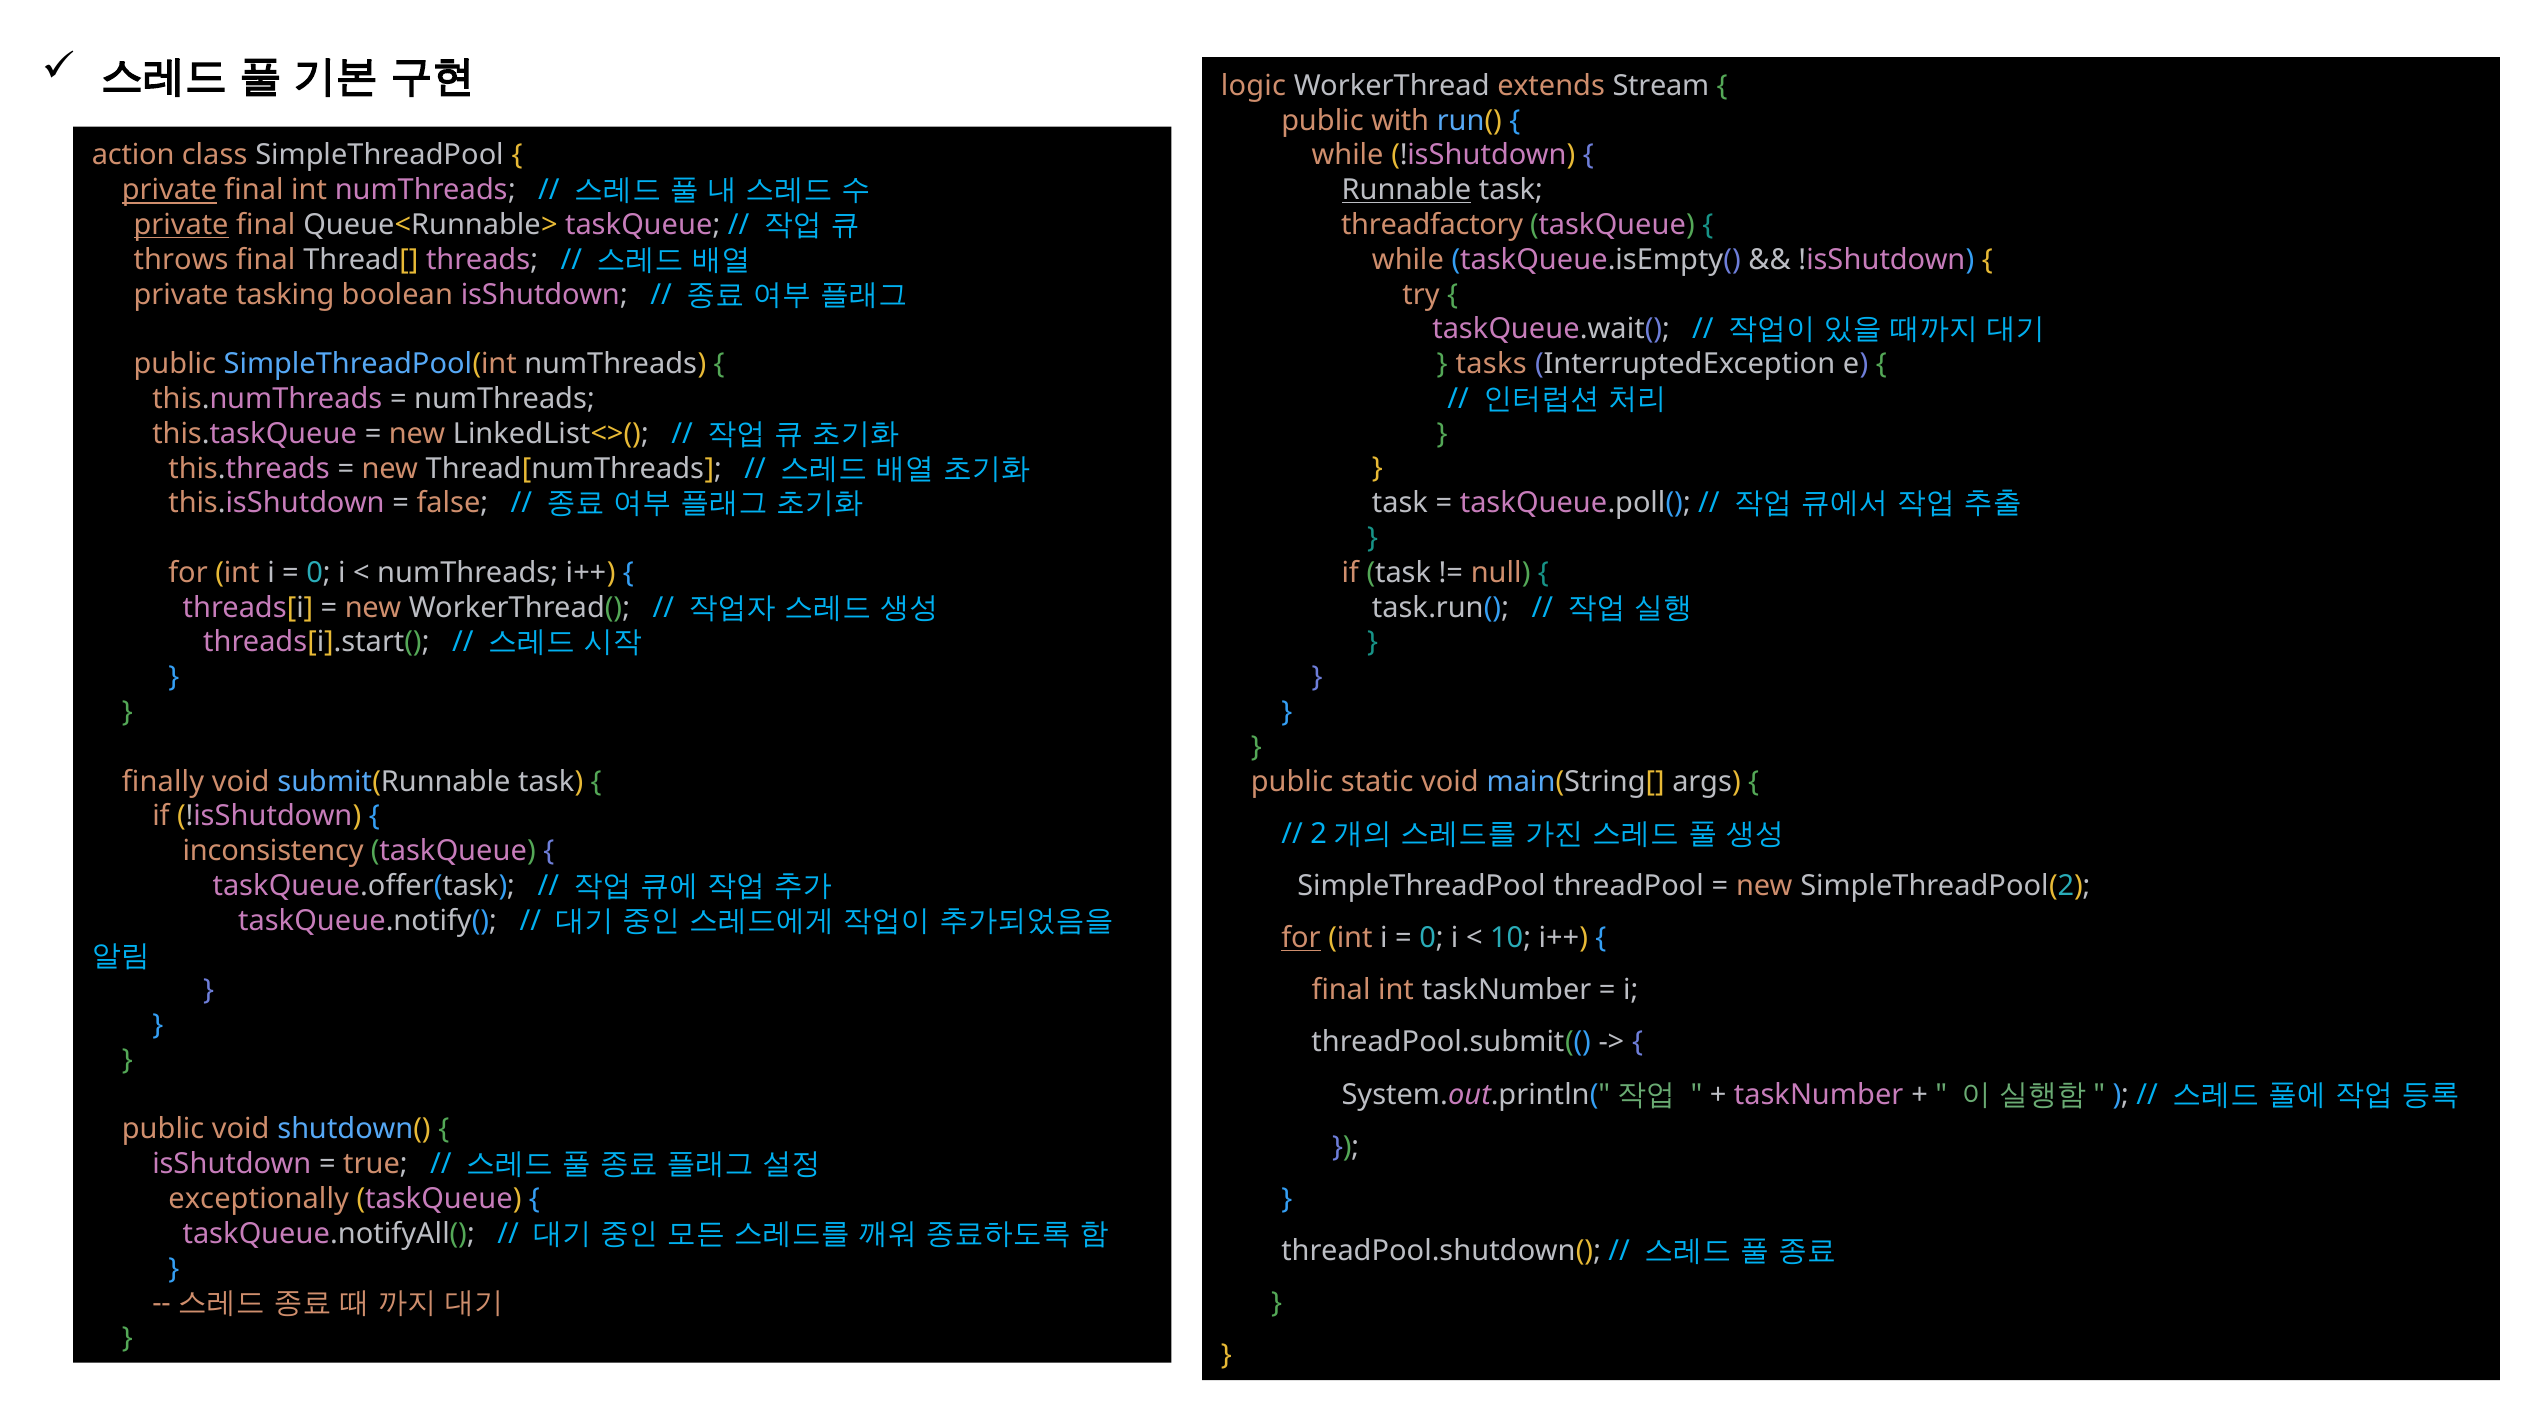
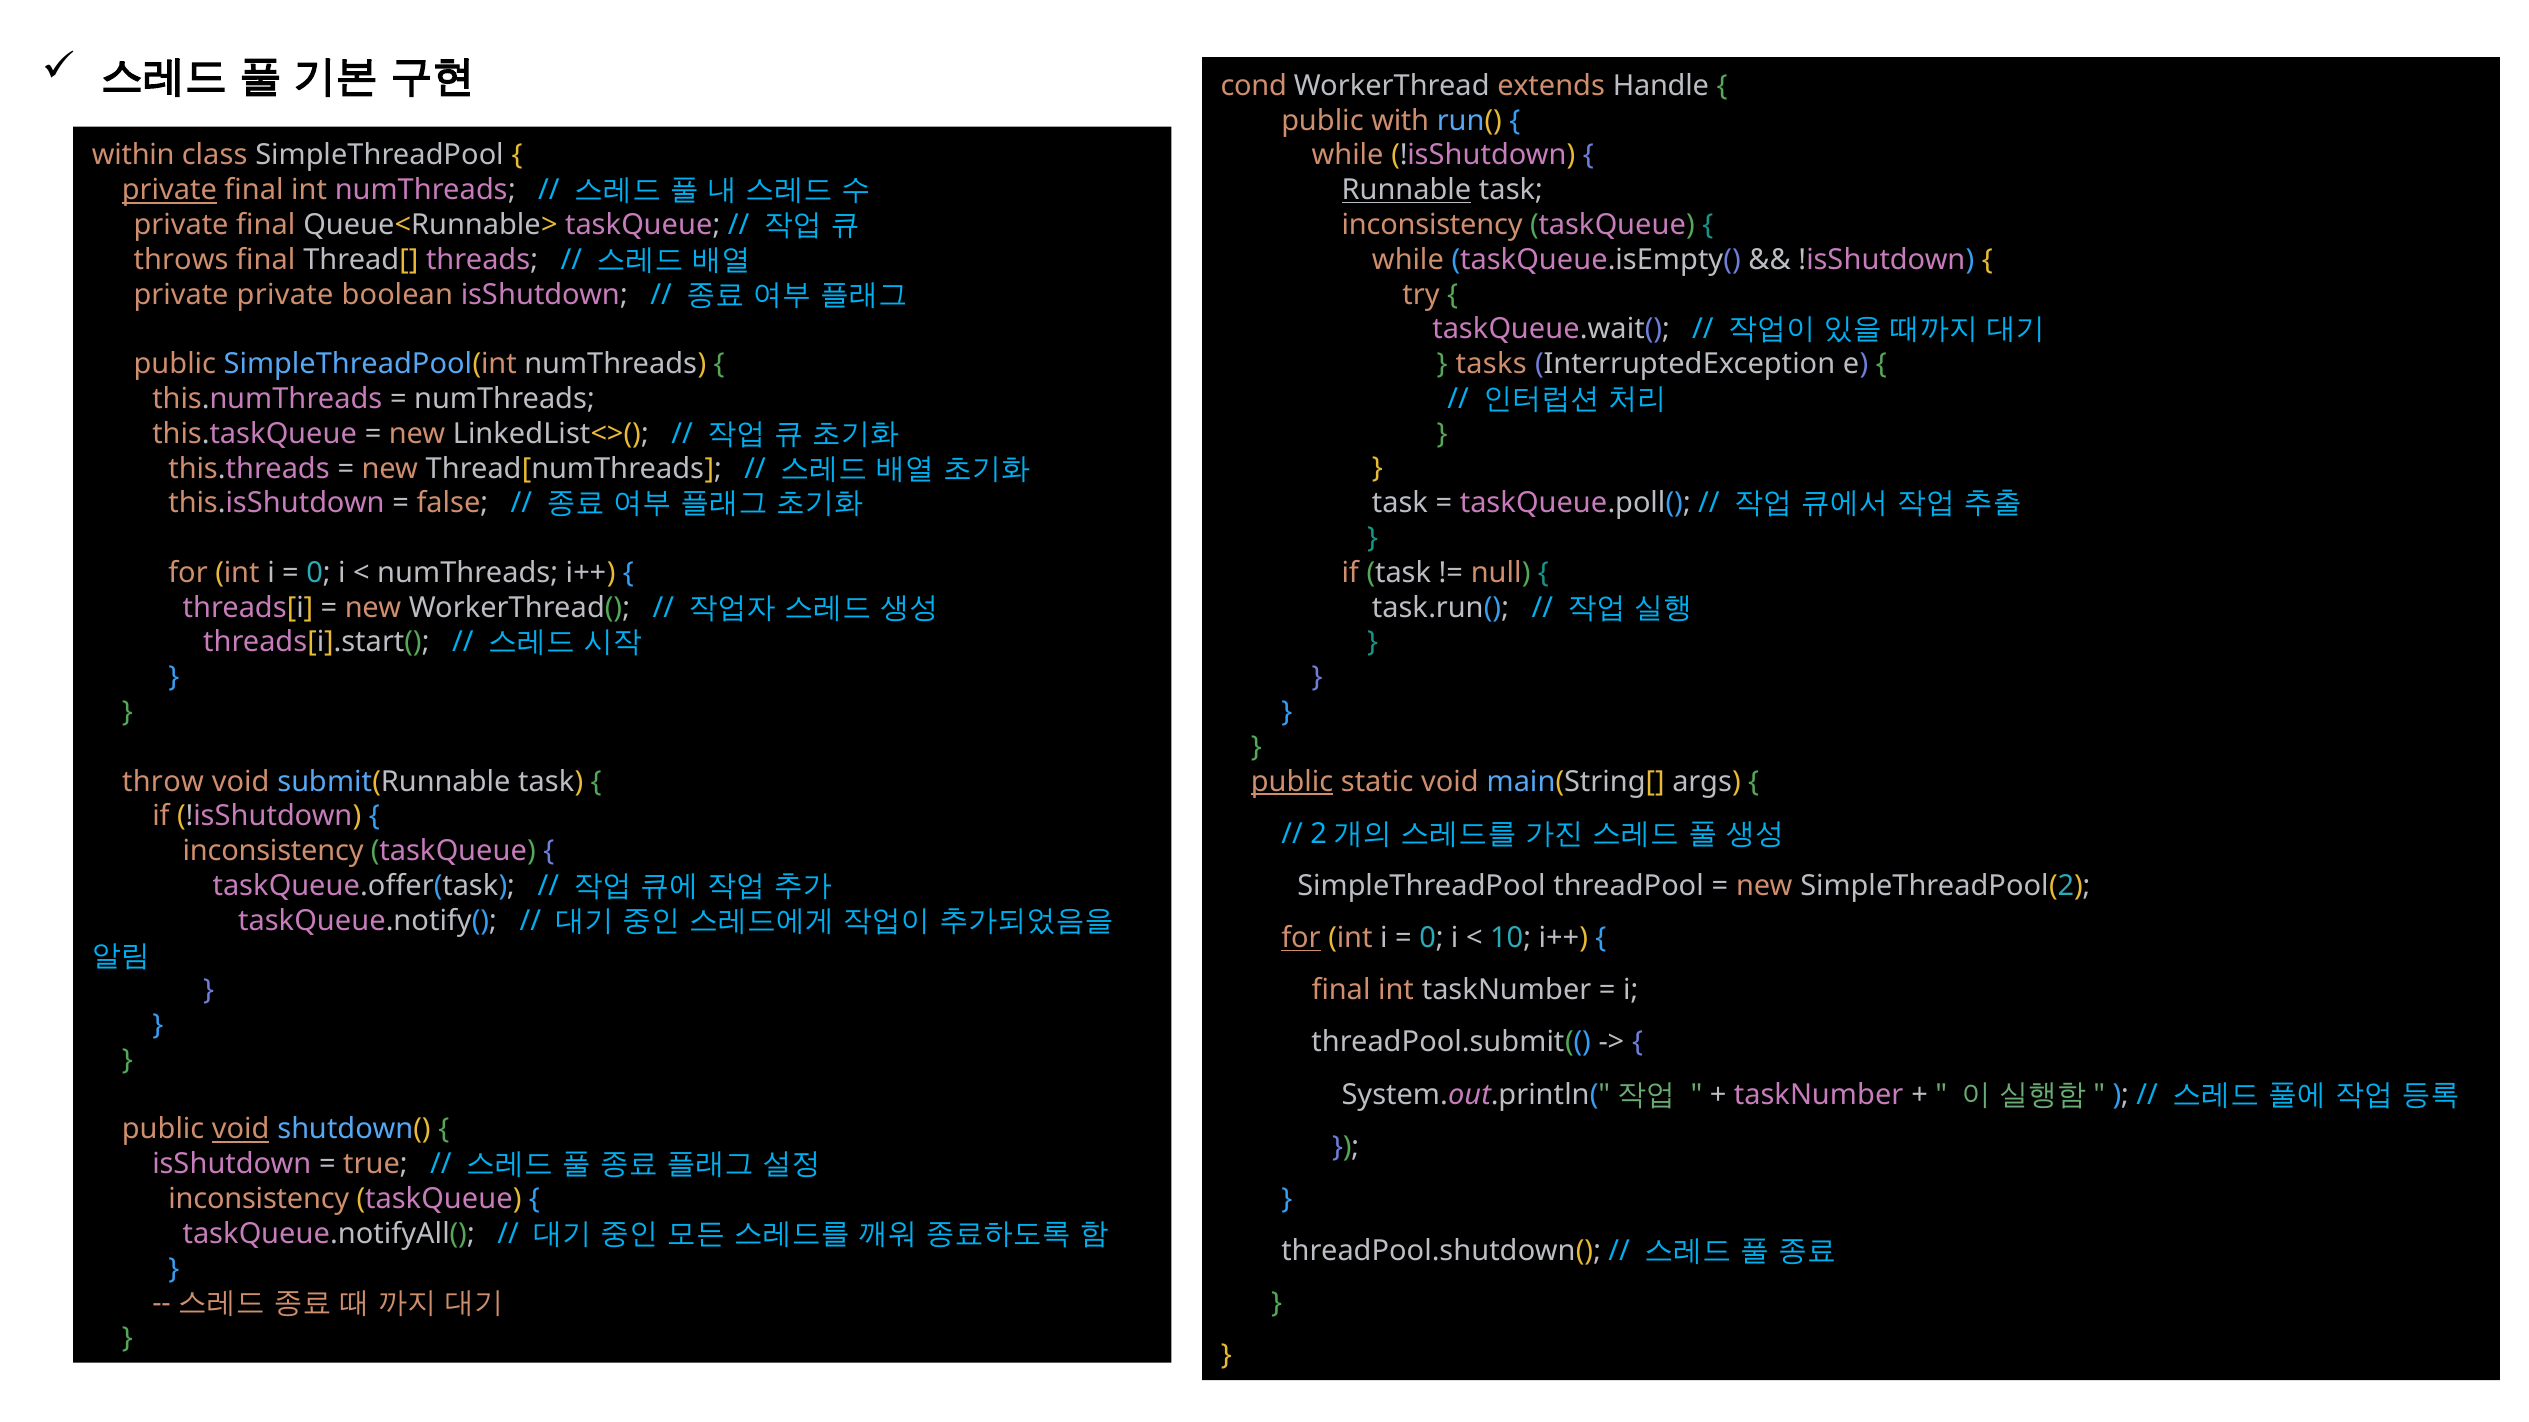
logic: logic -> cond
Stream: Stream -> Handle
action: action -> within
private at (181, 225) underline: present -> none
threadfactory at (1432, 225): threadfactory -> inconsistency
private tasking: tasking -> private
public at (1292, 782) underline: none -> present
finally: finally -> throw
void at (241, 1130) underline: none -> present
exceptionally at (259, 1199): exceptionally -> inconsistency
